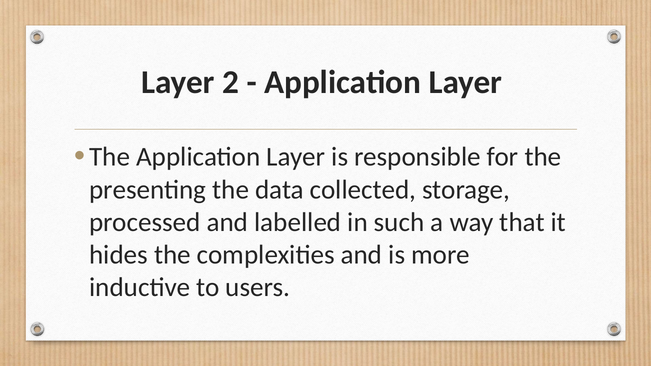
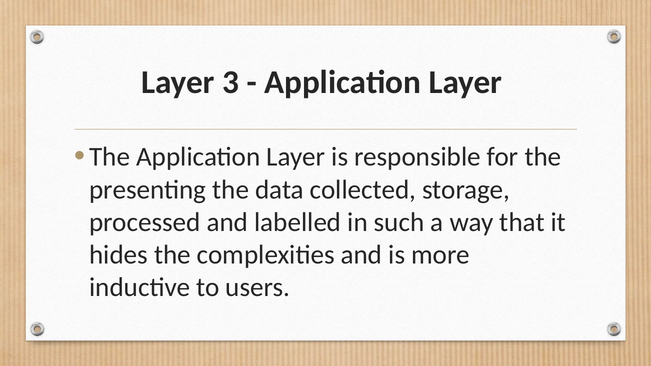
2: 2 -> 3
